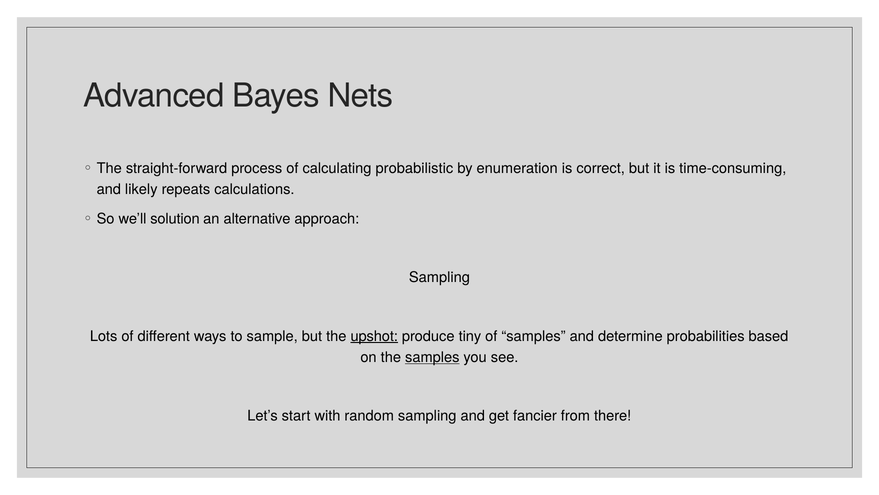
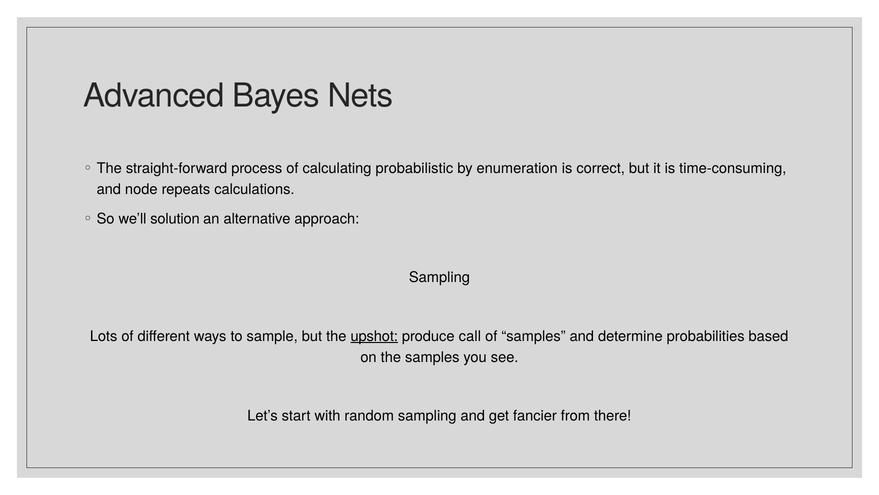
likely: likely -> node
tiny: tiny -> call
samples at (432, 357) underline: present -> none
